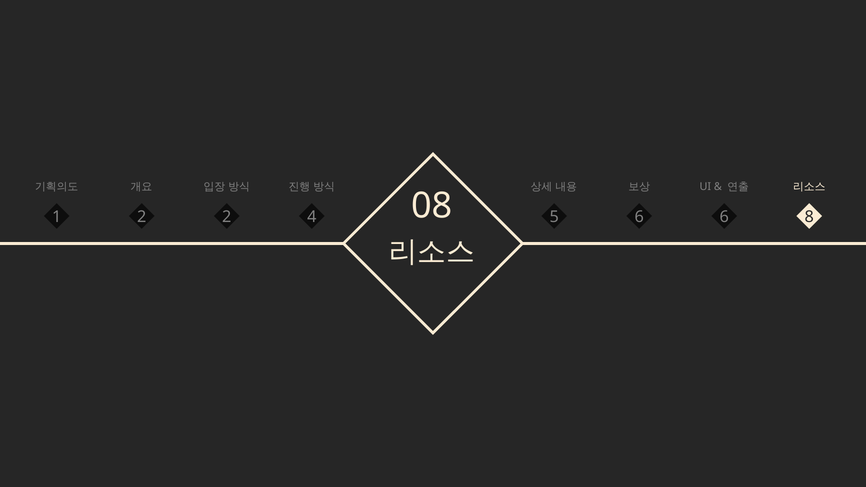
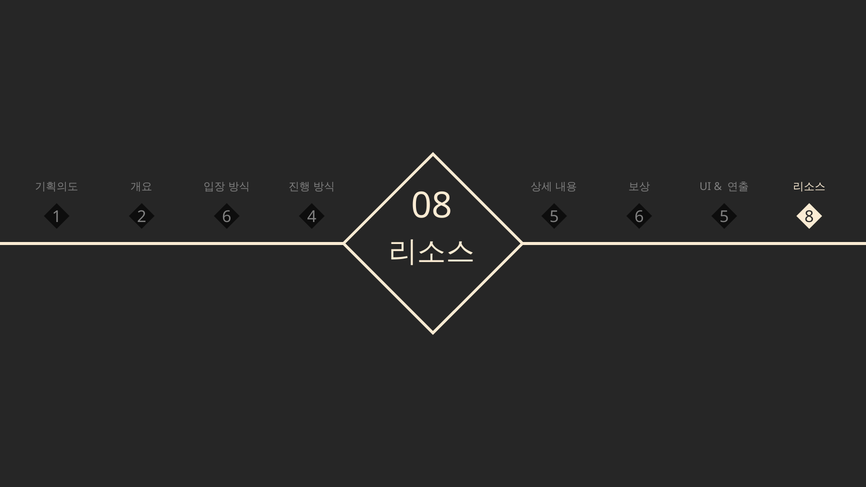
08 6: 6 -> 5
2 2: 2 -> 6
